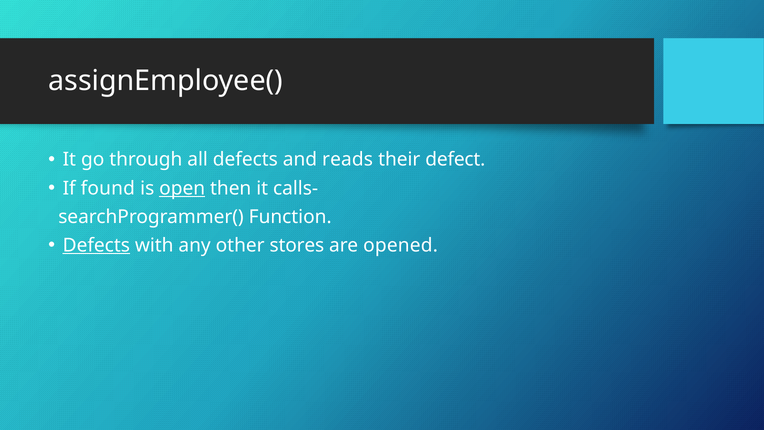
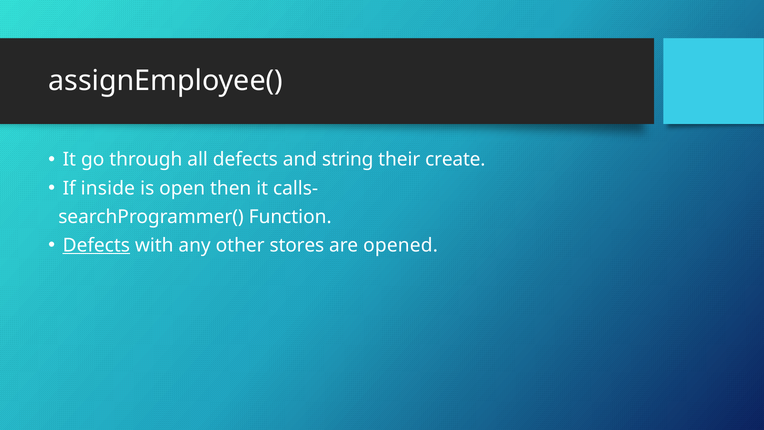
reads: reads -> string
defect: defect -> create
found: found -> inside
open underline: present -> none
